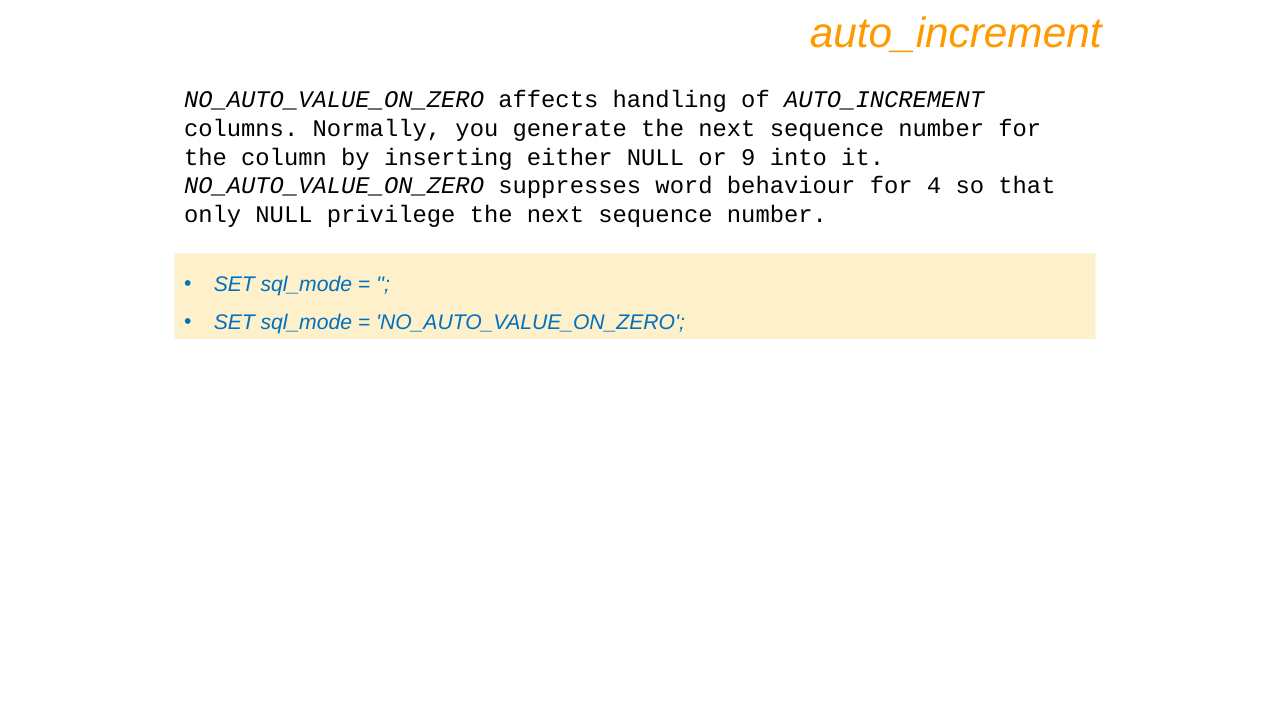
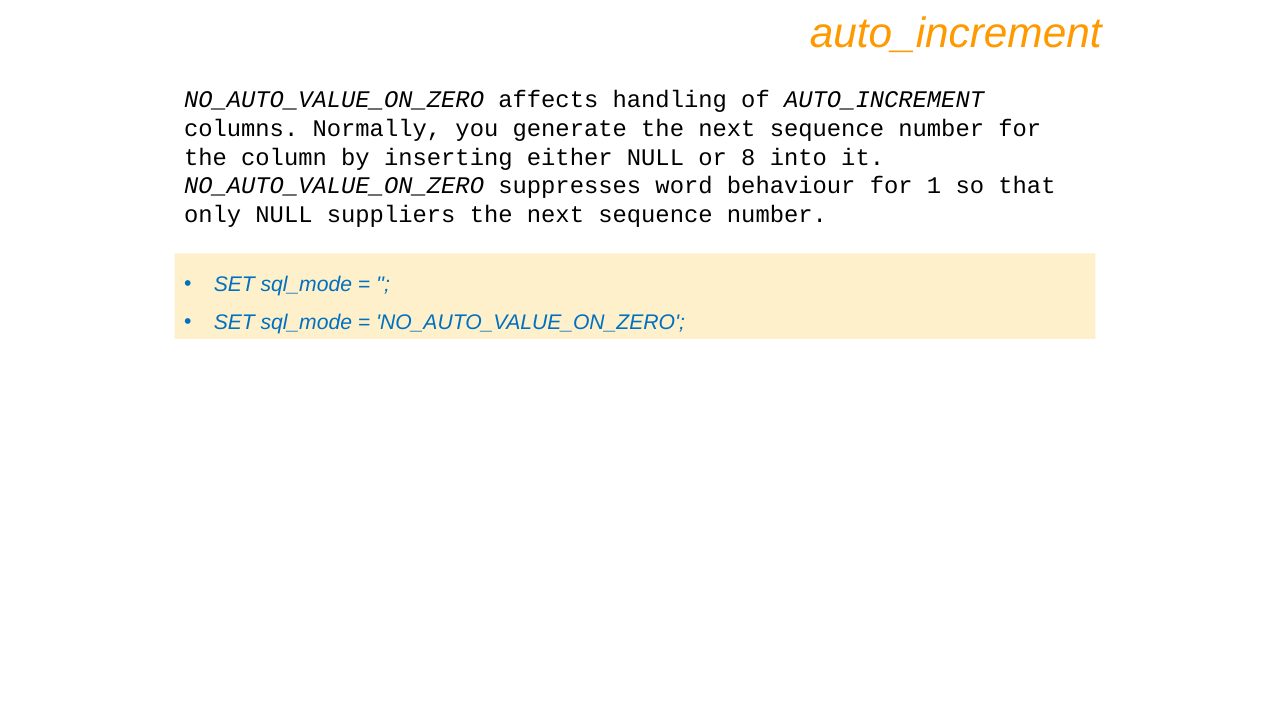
9: 9 -> 8
4: 4 -> 1
privilege: privilege -> suppliers
